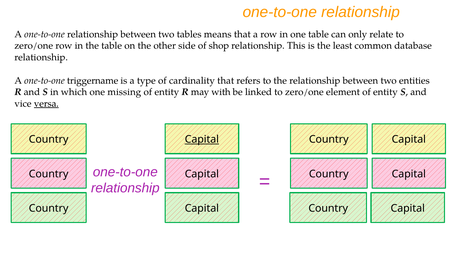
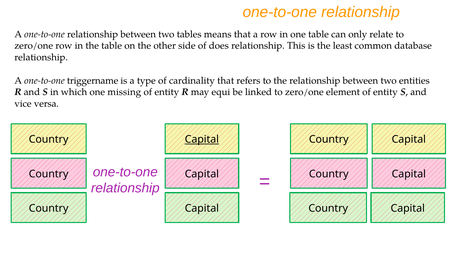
shop: shop -> does
with: with -> equi
versa underline: present -> none
